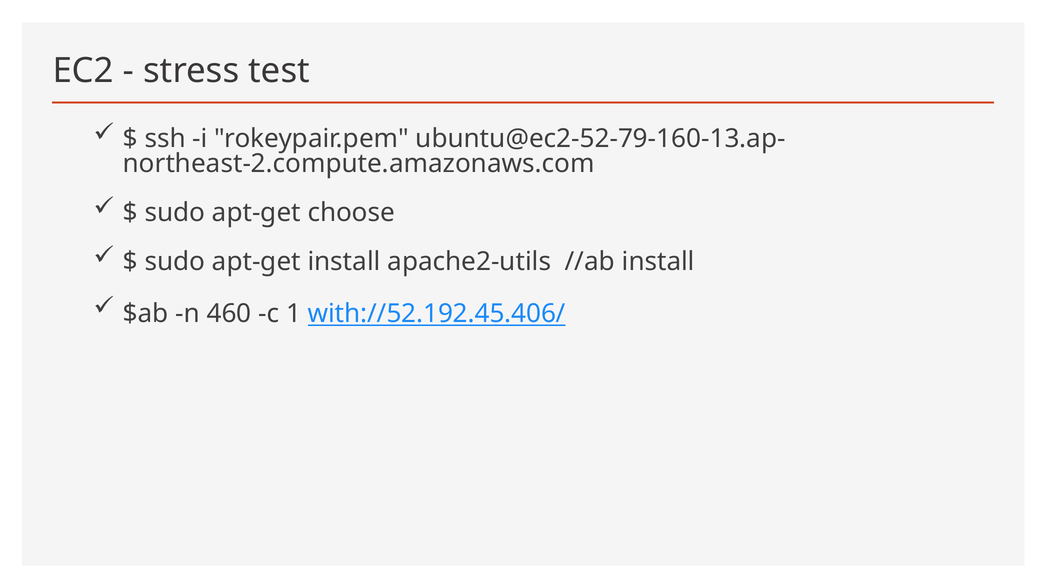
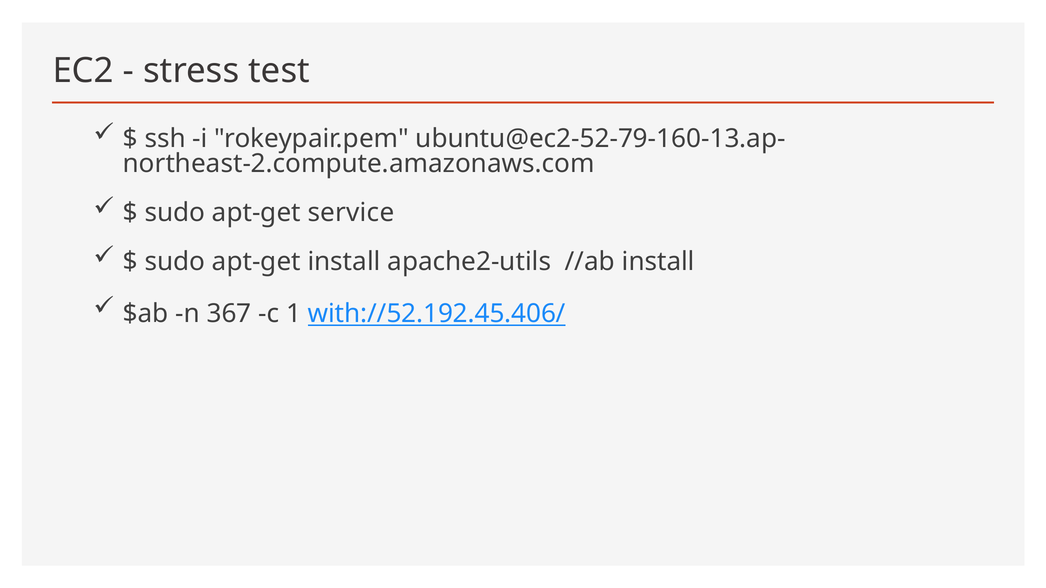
choose: choose -> service
460: 460 -> 367
